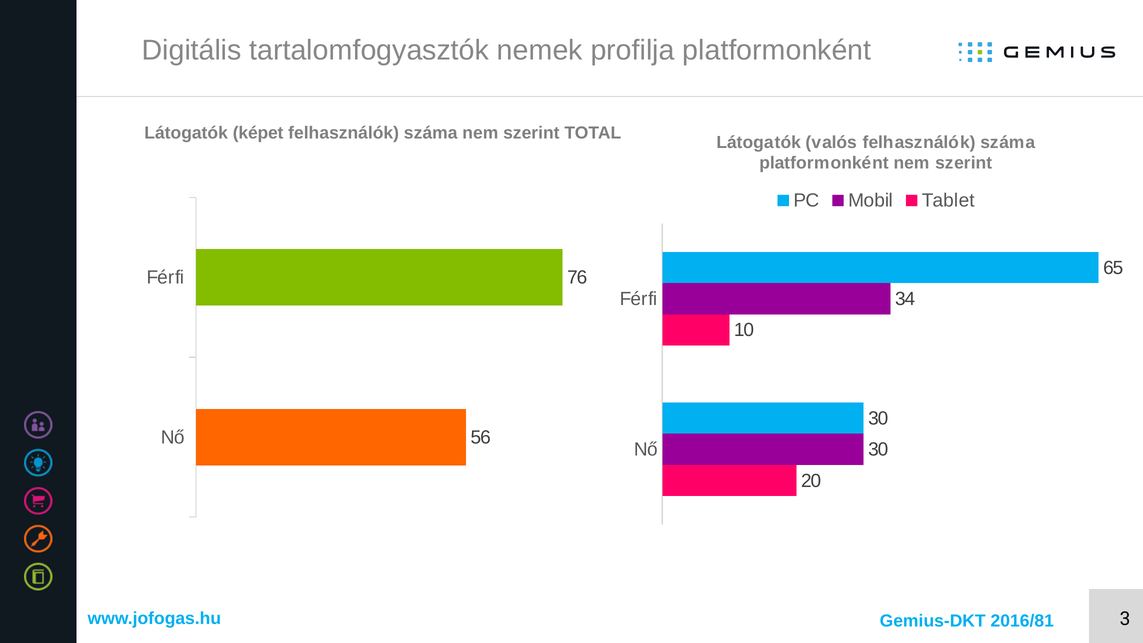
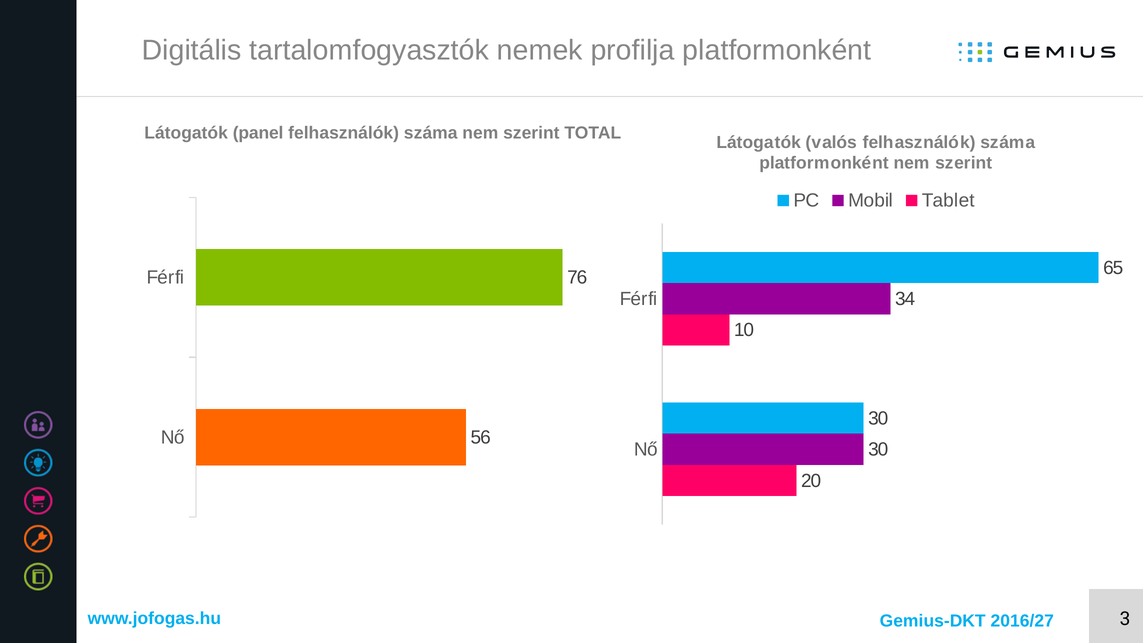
képet: képet -> panel
2016/81: 2016/81 -> 2016/27
